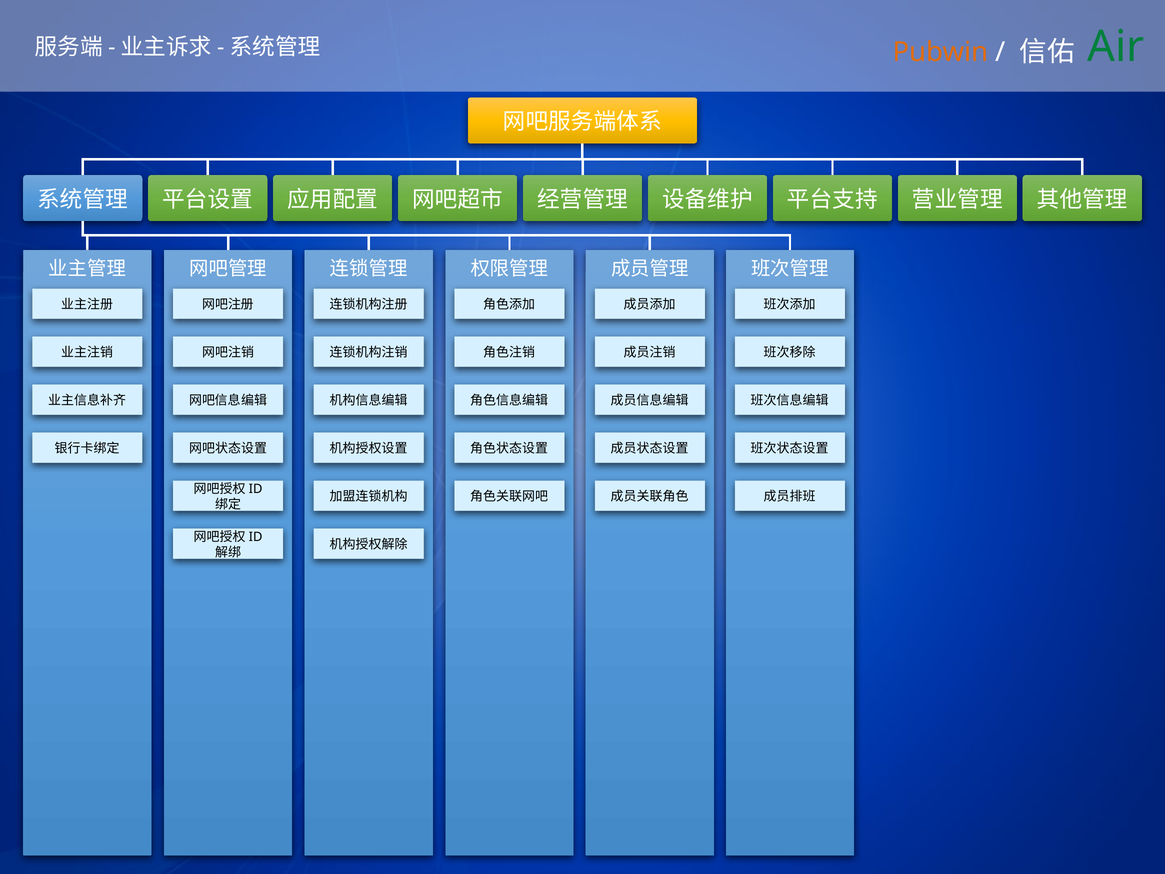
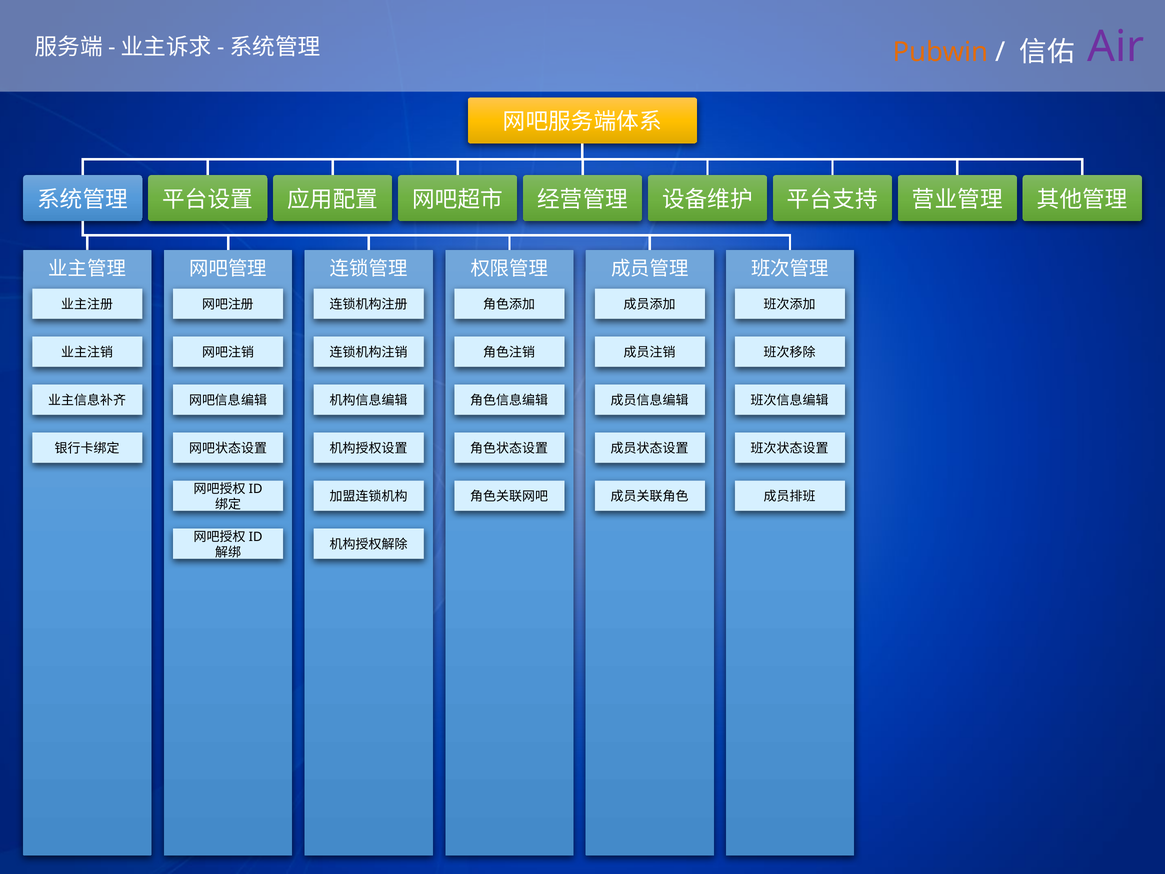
Air colour: green -> purple
